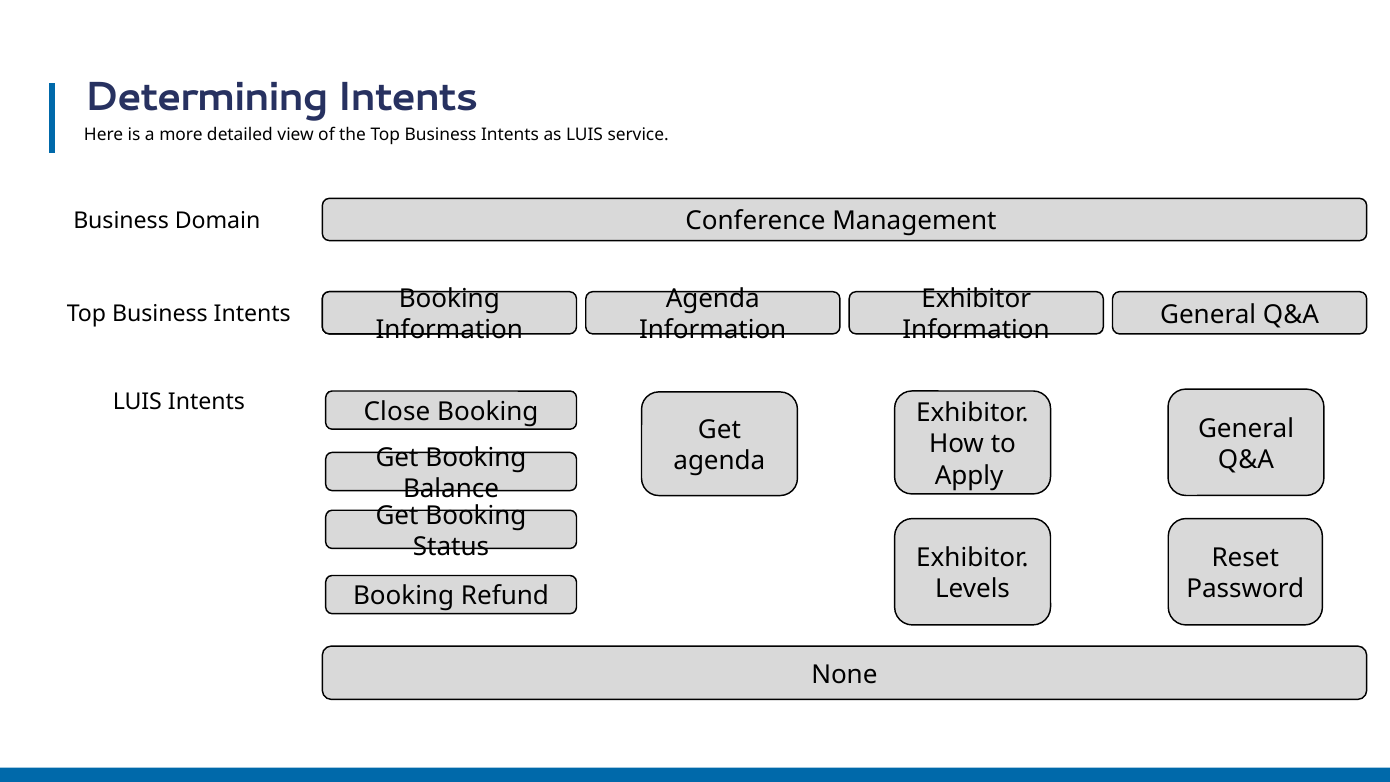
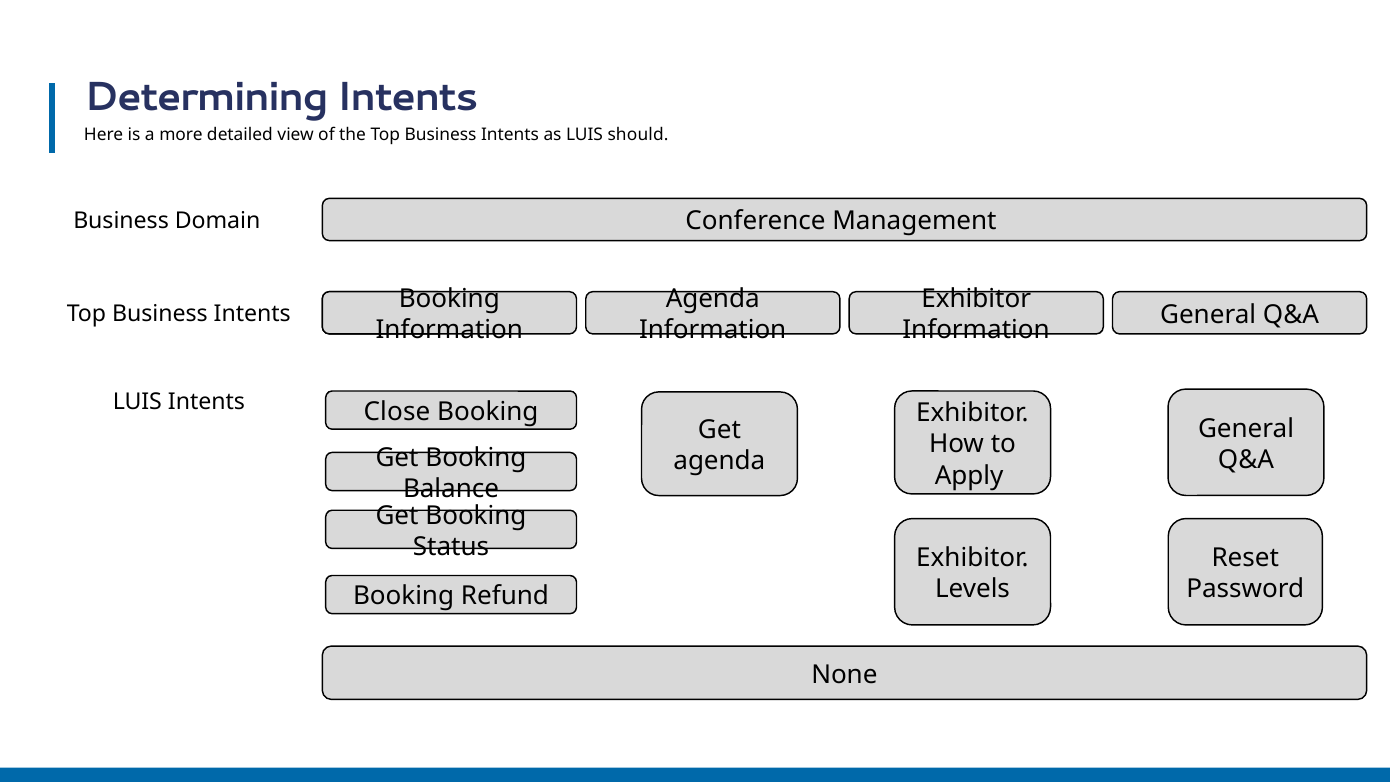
service: service -> should
